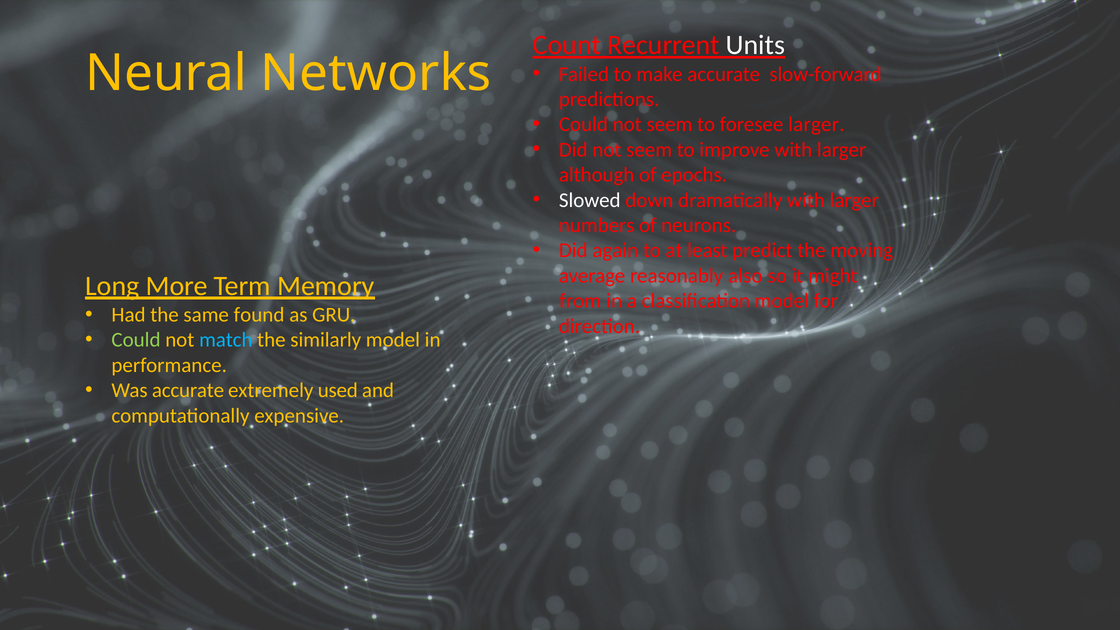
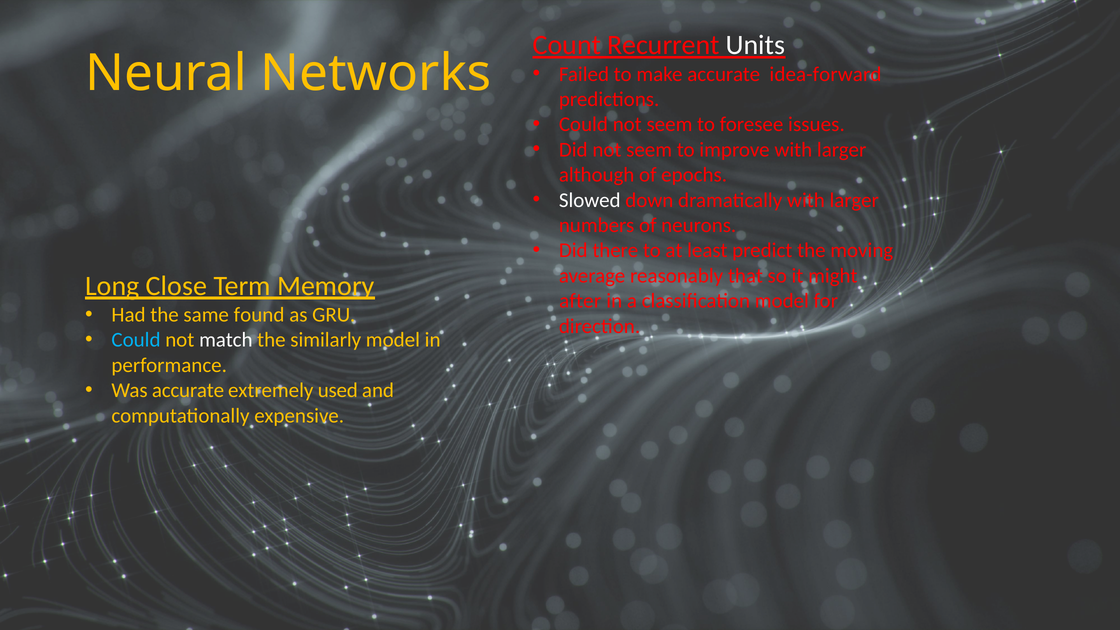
slow-forward: slow-forward -> idea-forward
foresee larger: larger -> issues
again: again -> there
also: also -> that
More: More -> Close
from: from -> after
Could at (136, 340) colour: light green -> light blue
match colour: light blue -> white
